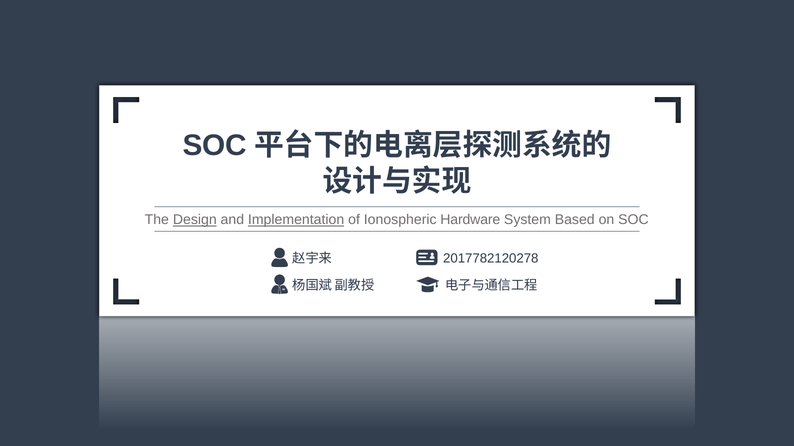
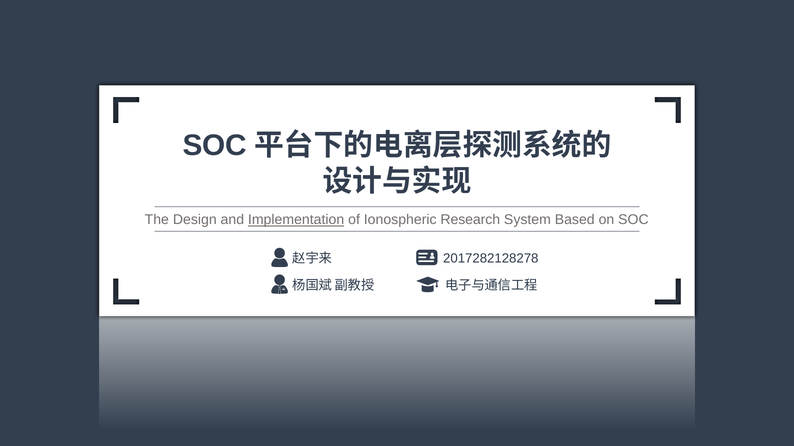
Design underline: present -> none
Hardware: Hardware -> Research
2017782120278: 2017782120278 -> 2017282128278
